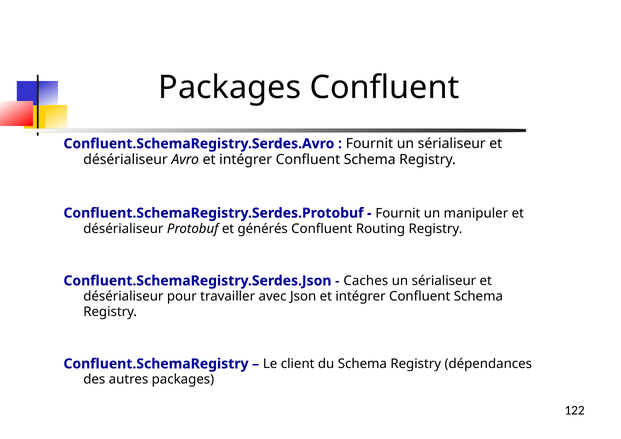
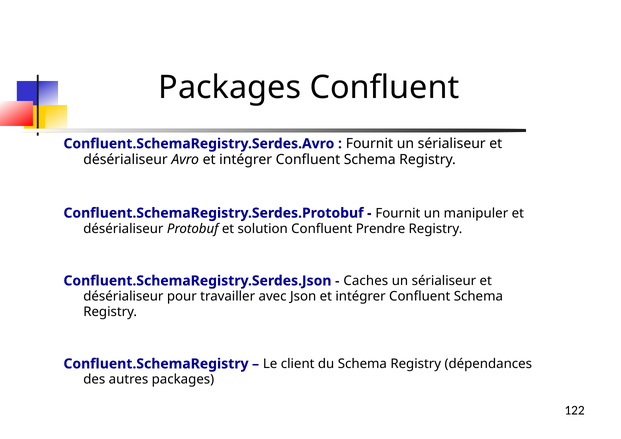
générés: générés -> solution
Routing: Routing -> Prendre
